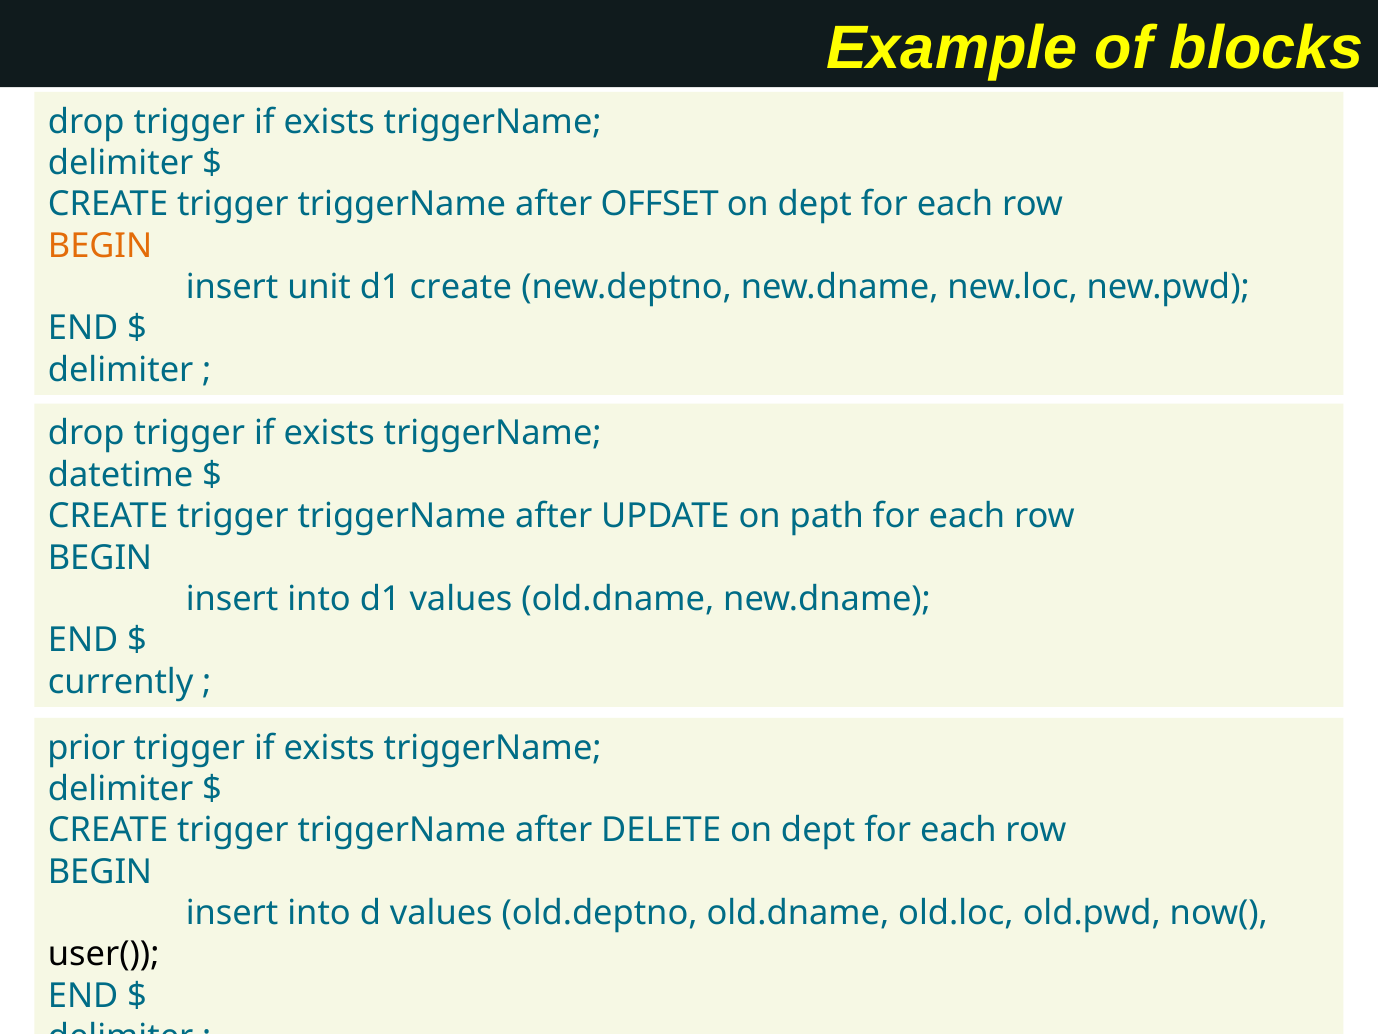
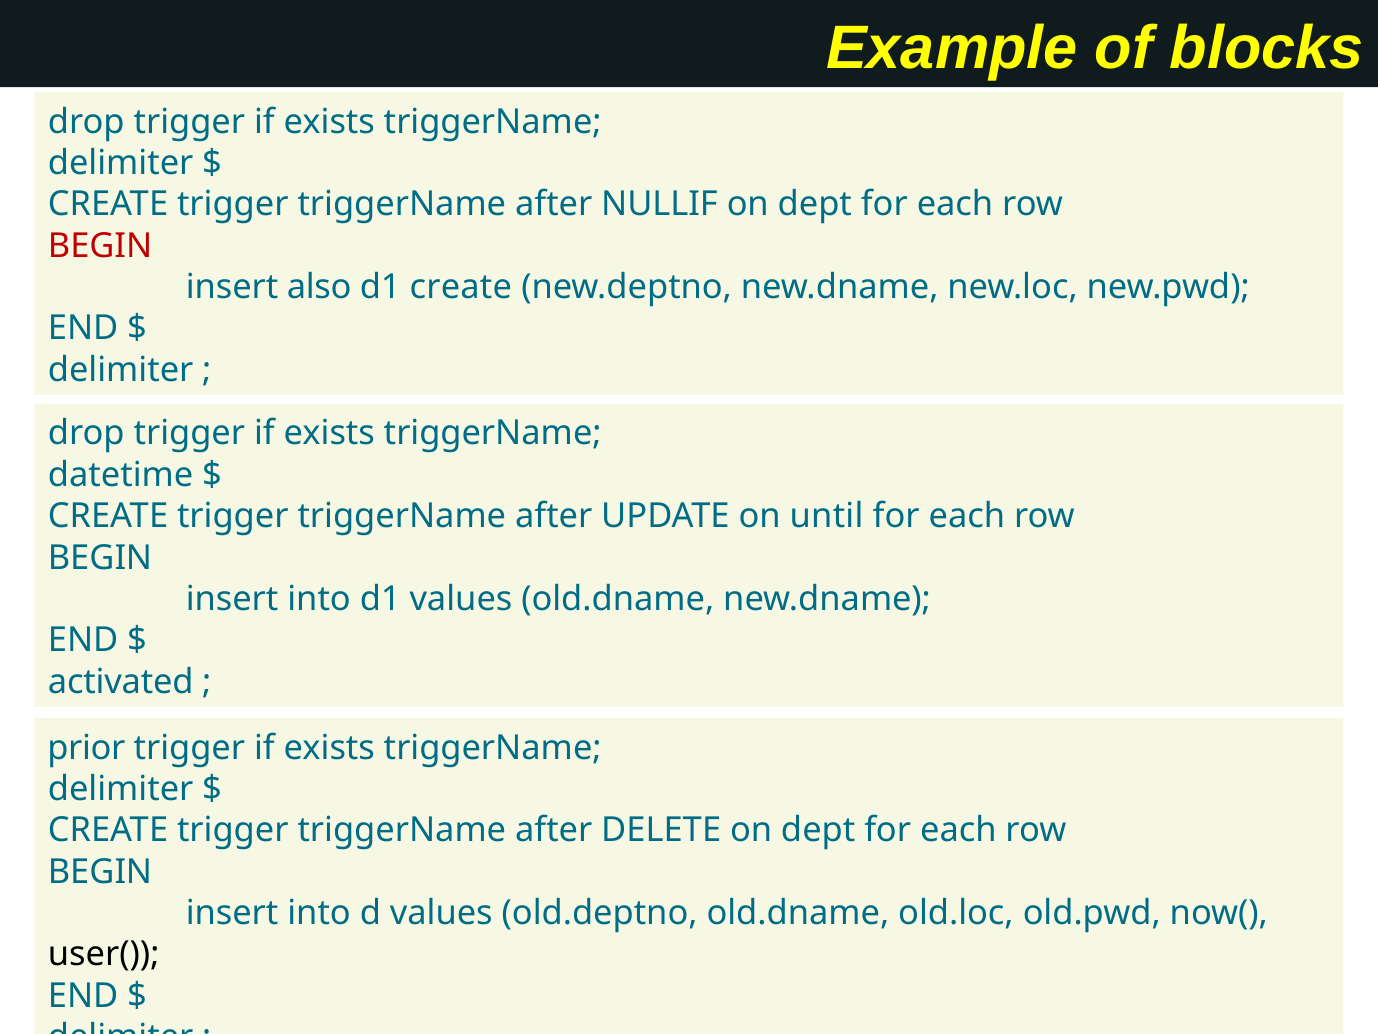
OFFSET: OFFSET -> NULLIF
BEGIN at (100, 246) colour: orange -> red
unit: unit -> also
path: path -> until
currently: currently -> activated
